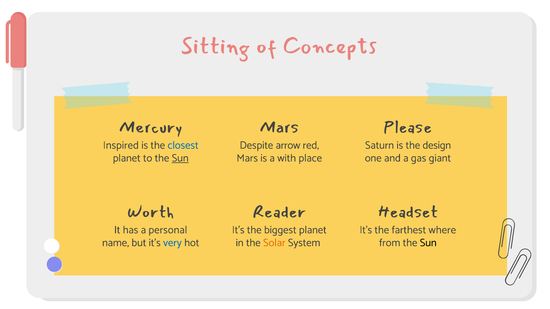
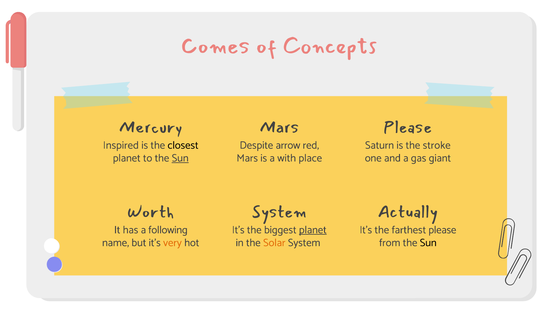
Sitting: Sitting -> Comes
closest colour: blue -> black
design: design -> stroke
Reader at (279, 212): Reader -> System
Headset: Headset -> Actually
personal: personal -> following
planet at (313, 230) underline: none -> present
farthest where: where -> please
very colour: blue -> orange
